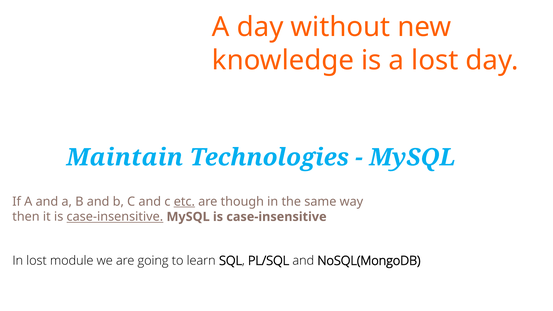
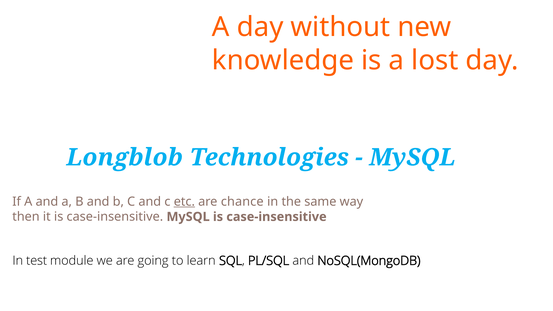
Maintain: Maintain -> Longblob
though: though -> chance
case-insensitive at (115, 217) underline: present -> none
In lost: lost -> test
